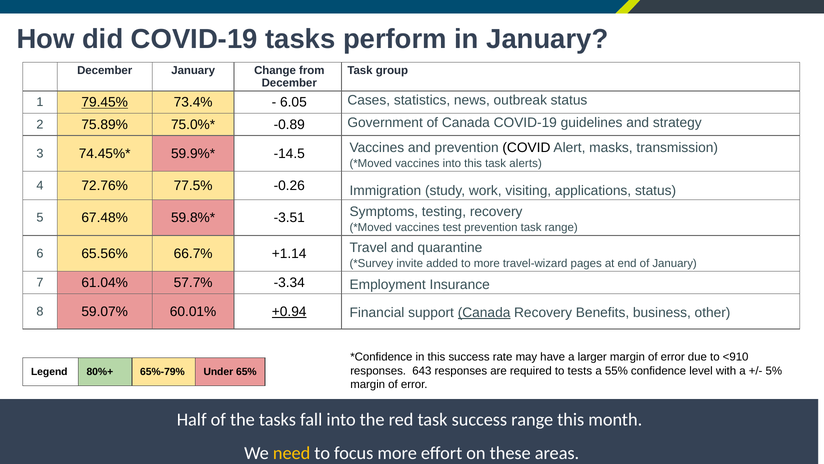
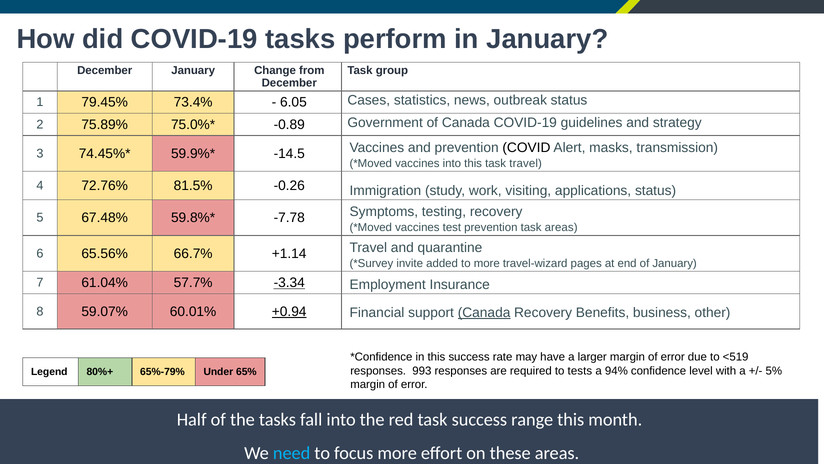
79.45% underline: present -> none
task alerts: alerts -> travel
77.5%: 77.5% -> 81.5%
-3.51: -3.51 -> -7.78
task range: range -> areas
-3.34 underline: none -> present
<910: <910 -> <519
643: 643 -> 993
55%: 55% -> 94%
need colour: yellow -> light blue
